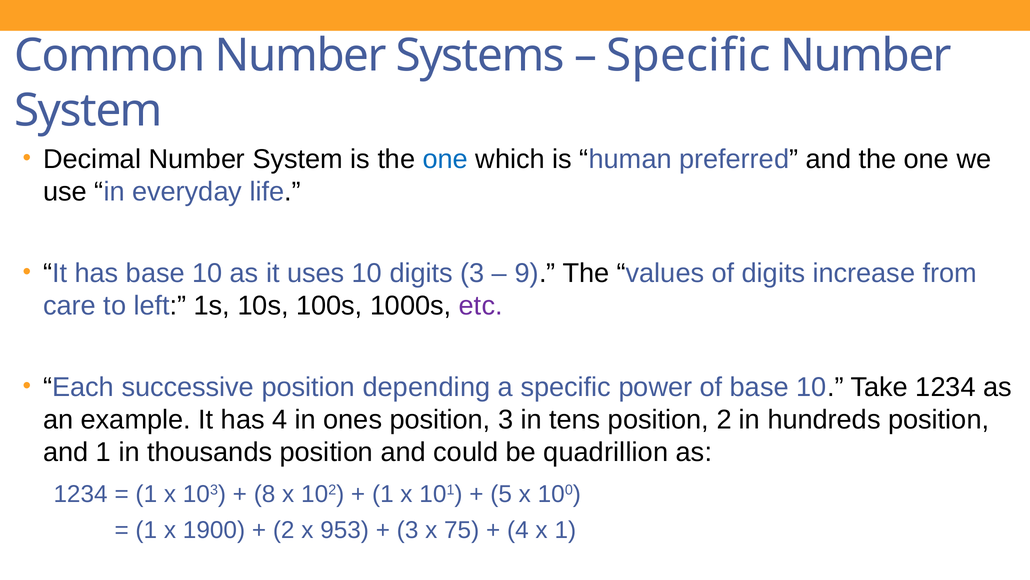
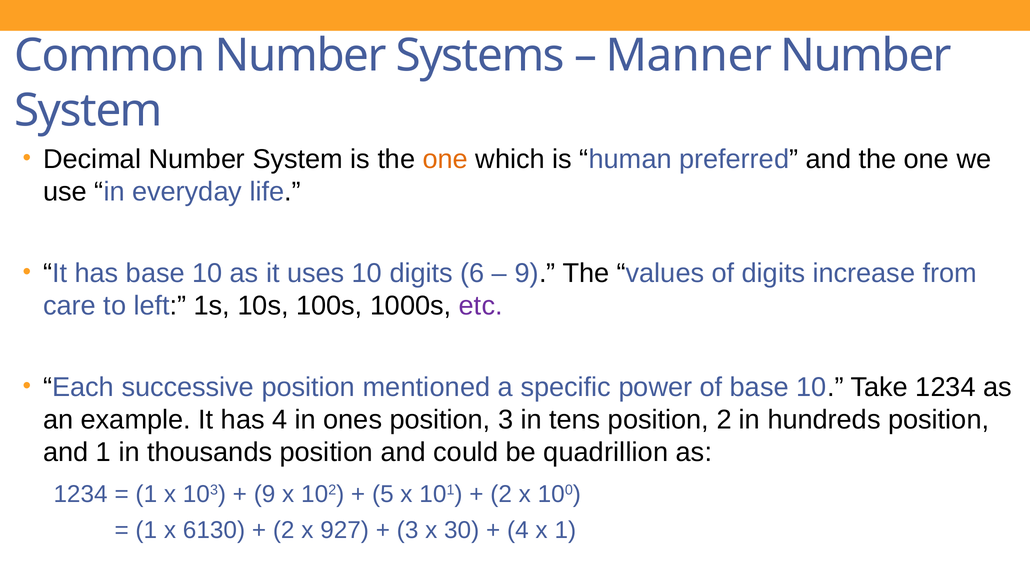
Specific at (688, 56): Specific -> Manner
one at (445, 159) colour: blue -> orange
digits 3: 3 -> 6
depending: depending -> mentioned
8 at (265, 494): 8 -> 9
1 at (383, 494): 1 -> 5
5 at (501, 494): 5 -> 2
1900: 1900 -> 6130
953: 953 -> 927
75: 75 -> 30
